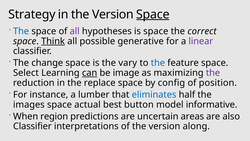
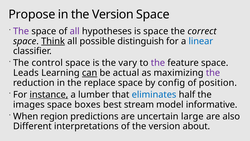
Strategy: Strategy -> Propose
Space at (153, 14) underline: present -> none
The at (21, 31) colour: blue -> purple
generative: generative -> distinguish
linear colour: purple -> blue
change: change -> control
the at (158, 63) colour: blue -> purple
Select: Select -> Leads
image: image -> actual
instance underline: none -> present
actual: actual -> boxes
button: button -> stream
areas: areas -> large
Classifier at (32, 126): Classifier -> Different
along: along -> about
